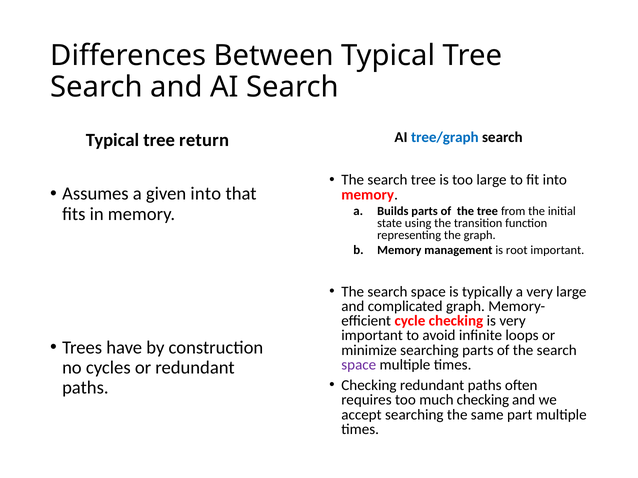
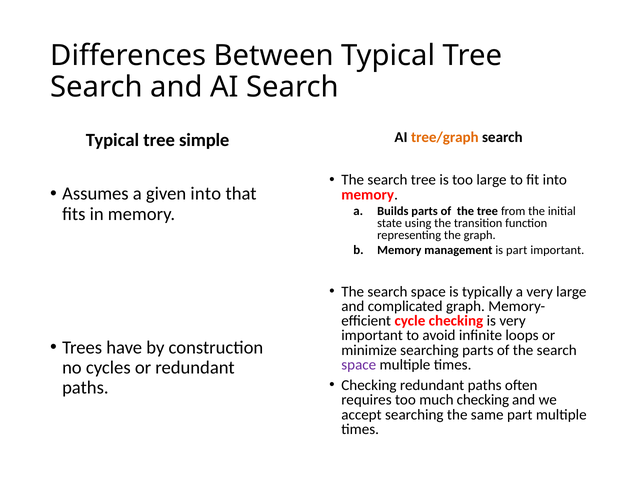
tree/graph colour: blue -> orange
return: return -> simple
is root: root -> part
